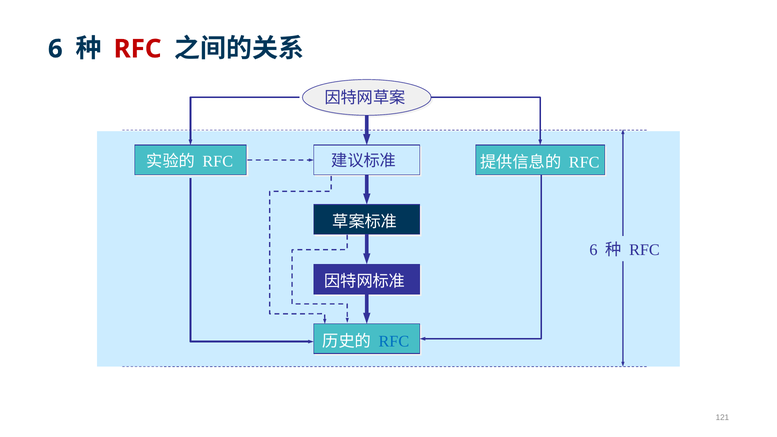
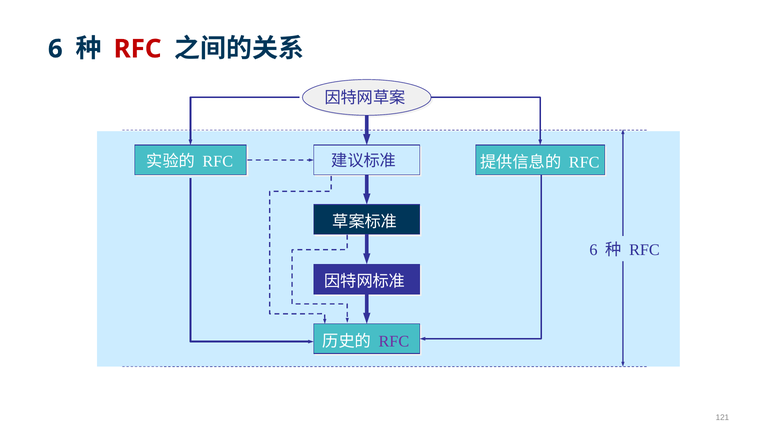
RFC at (394, 341) colour: blue -> purple
